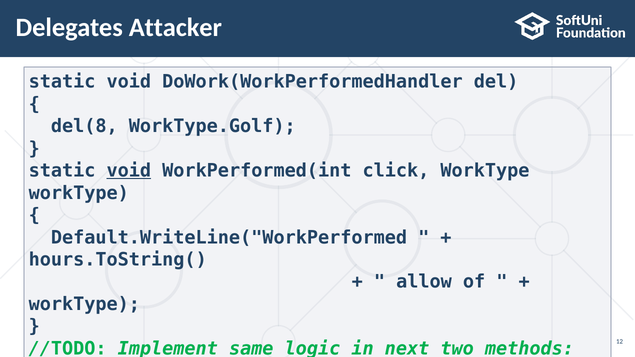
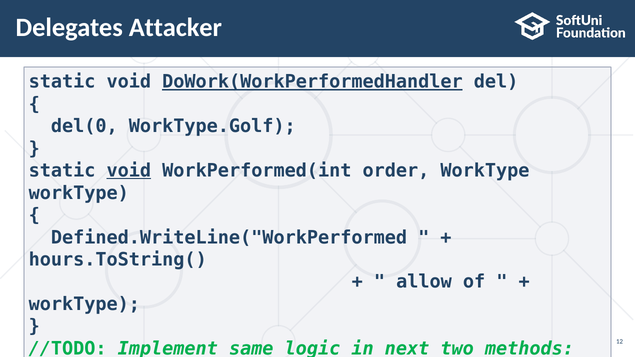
DoWork(WorkPerformedHandler underline: none -> present
del(8: del(8 -> del(0
click: click -> order
Default.WriteLine("WorkPerformed: Default.WriteLine("WorkPerformed -> Defined.WriteLine("WorkPerformed
